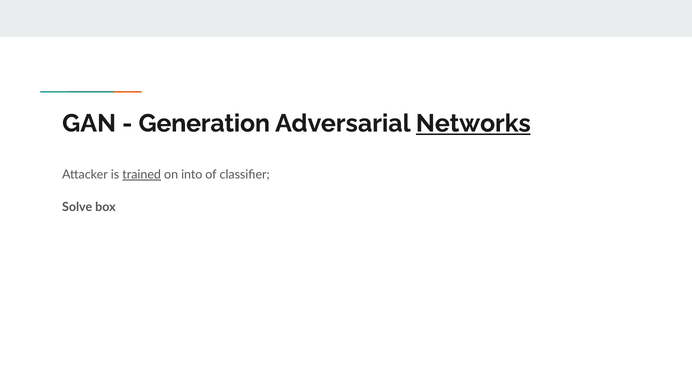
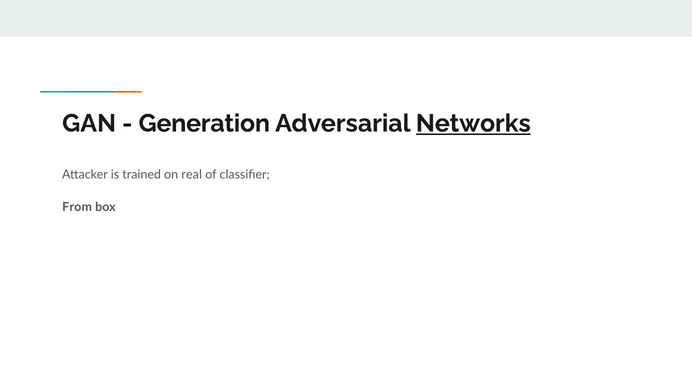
trained underline: present -> none
into: into -> real
Solve: Solve -> From
